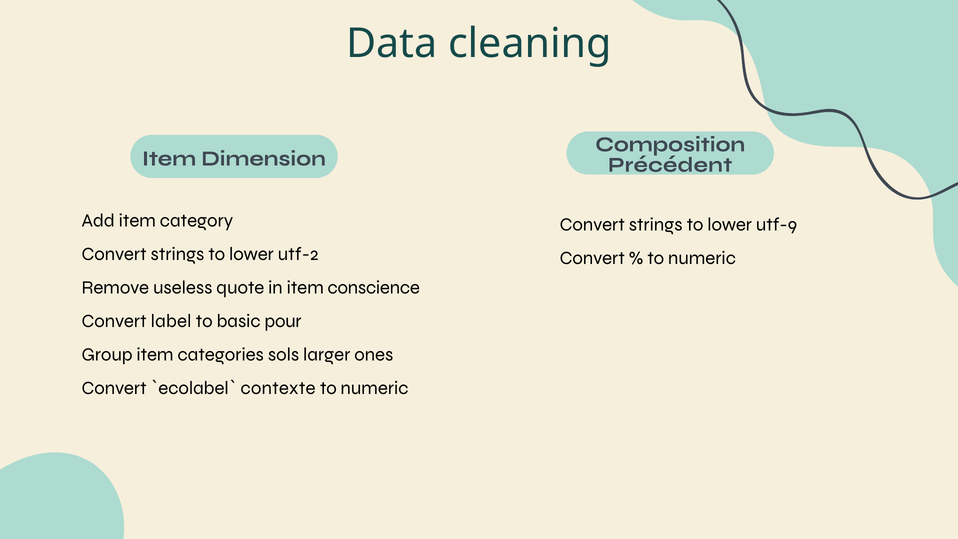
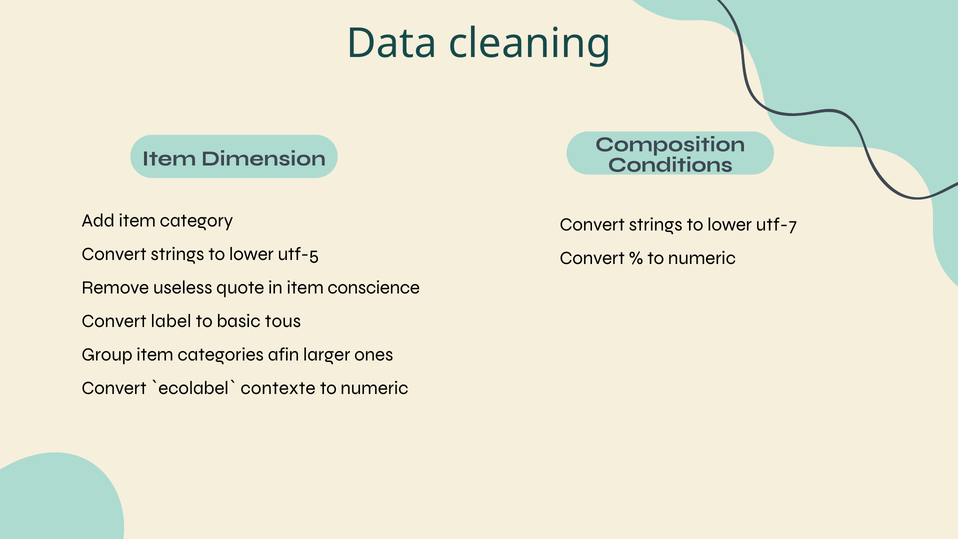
Précédent: Précédent -> Conditions
utf-9: utf-9 -> utf-7
utf-2: utf-2 -> utf-5
pour: pour -> tous
sols: sols -> afin
